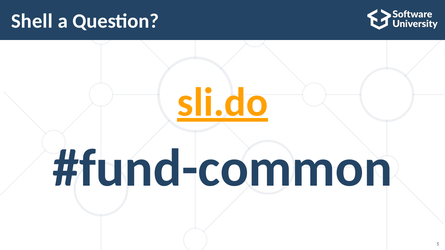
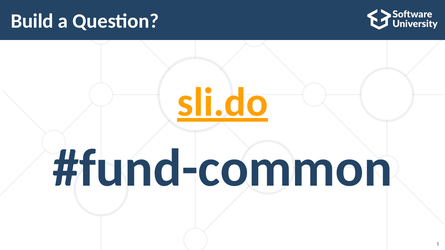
Shell: Shell -> Build
